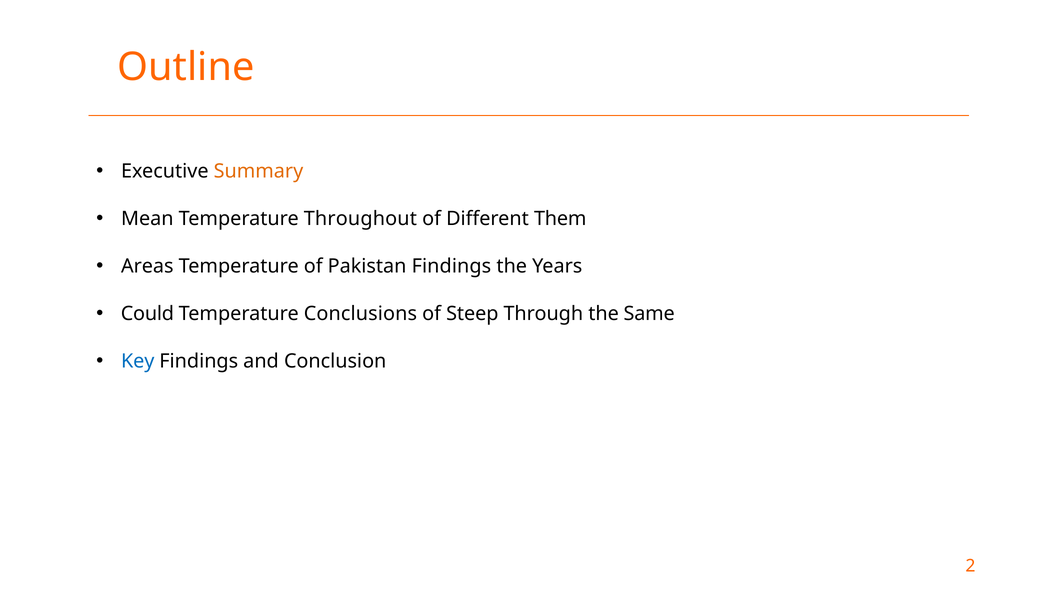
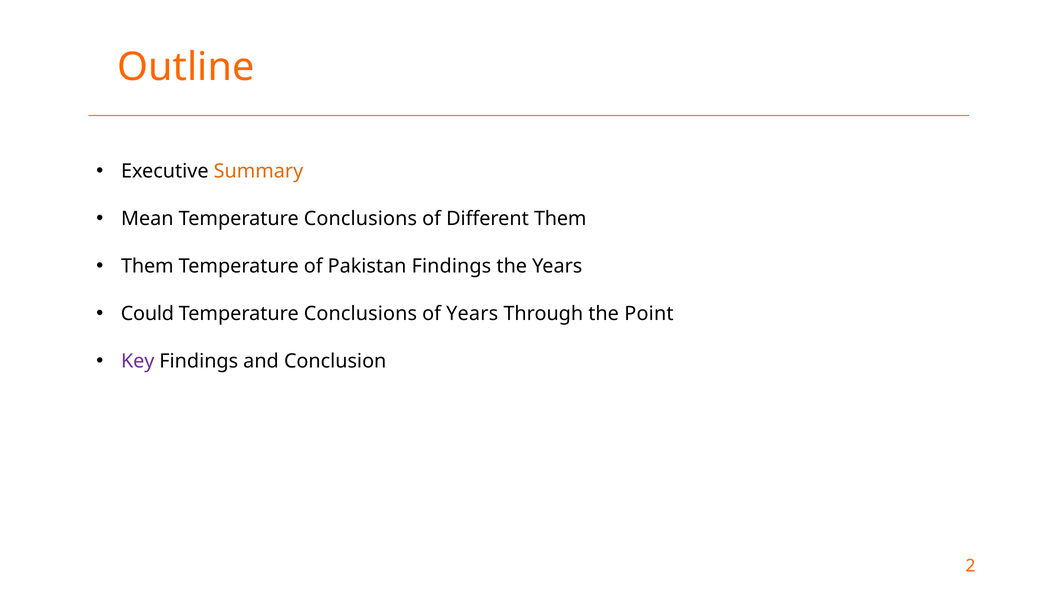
Mean Temperature Throughout: Throughout -> Conclusions
Areas at (147, 267): Areas -> Them
of Steep: Steep -> Years
Same: Same -> Point
Key colour: blue -> purple
